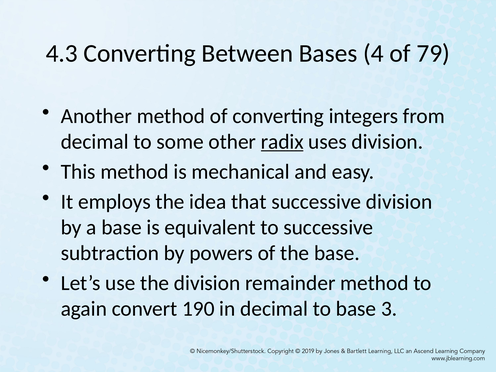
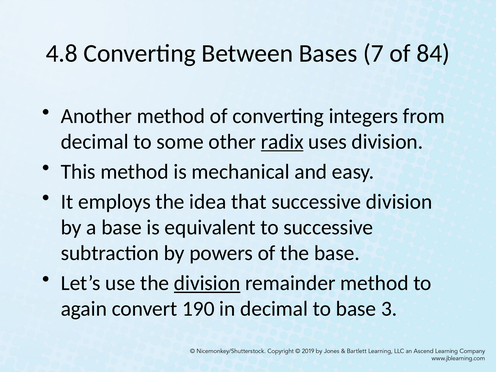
4.3: 4.3 -> 4.8
4: 4 -> 7
79: 79 -> 84
division at (207, 283) underline: none -> present
